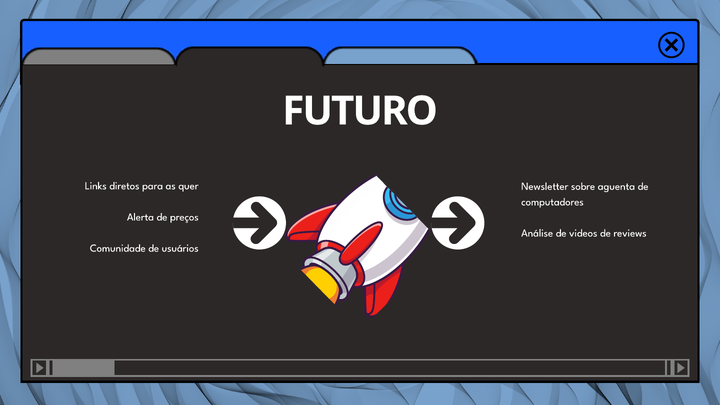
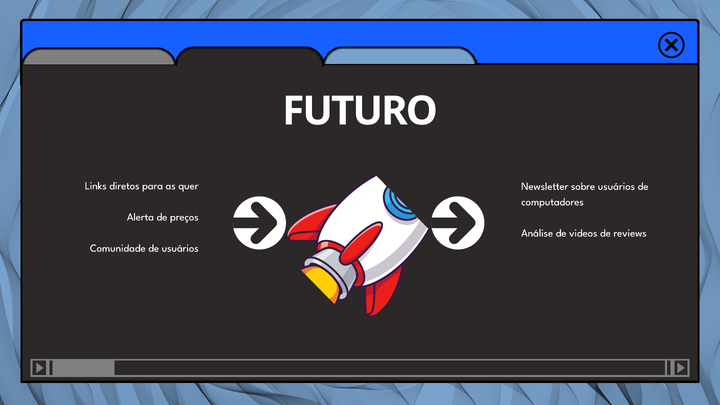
sobre aguenta: aguenta -> usuários
